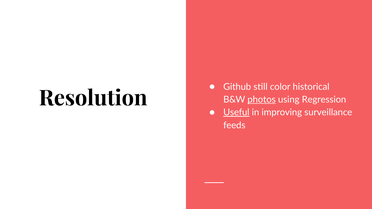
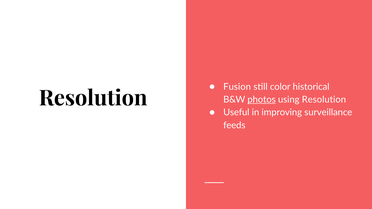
Github: Github -> Fusion
using Regression: Regression -> Resolution
Useful underline: present -> none
